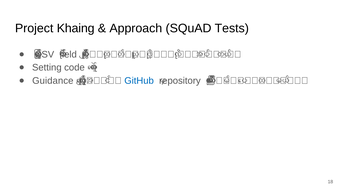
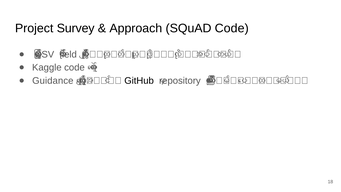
Khaing: Khaing -> Survey
SQuAD Tests: Tests -> Code
Setting: Setting -> Kaggle
GitHub colour: blue -> black
